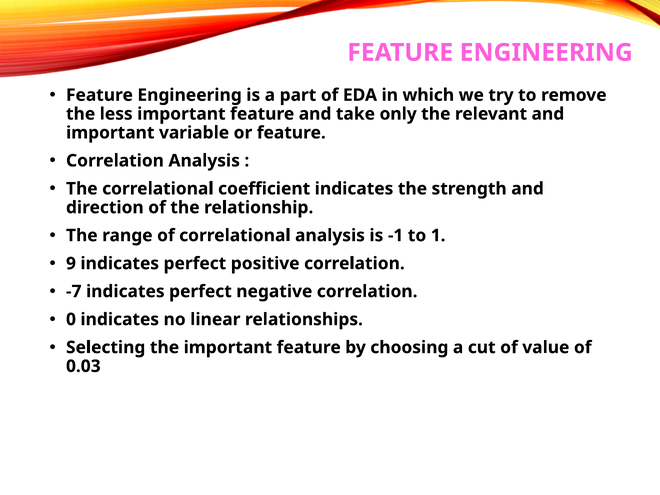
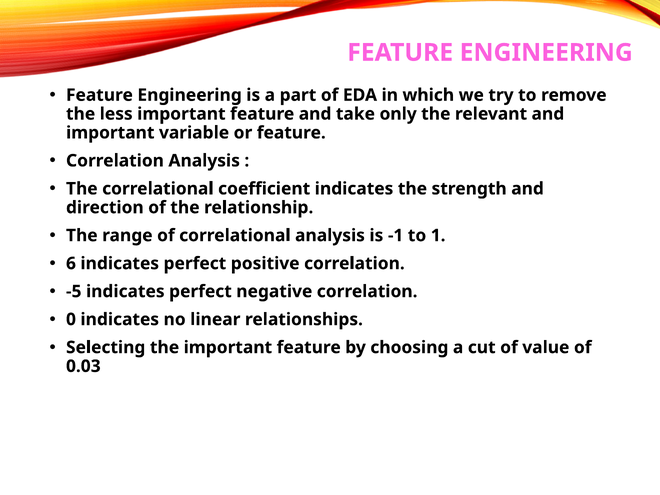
9: 9 -> 6
-7: -7 -> -5
